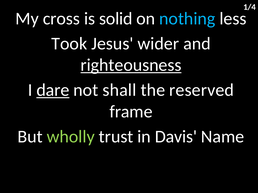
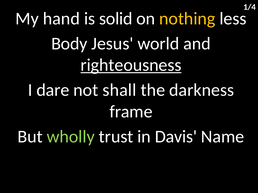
cross: cross -> hand
nothing colour: light blue -> yellow
Took: Took -> Body
wider: wider -> world
dare underline: present -> none
reserved: reserved -> darkness
